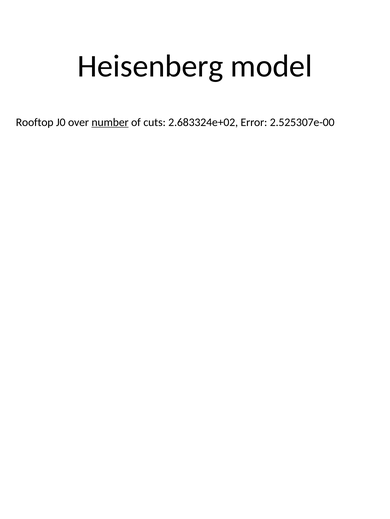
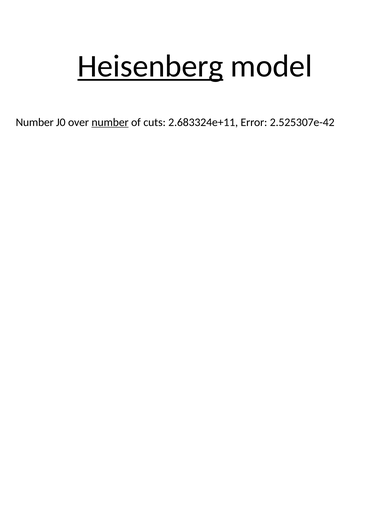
Heisenberg underline: none -> present
Rooftop at (35, 123): Rooftop -> Number
2.683324e+02: 2.683324e+02 -> 2.683324e+11
2.525307e-00: 2.525307e-00 -> 2.525307e-42
